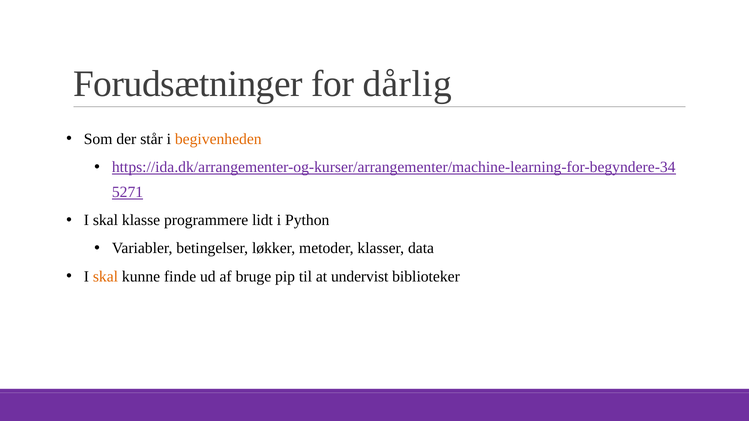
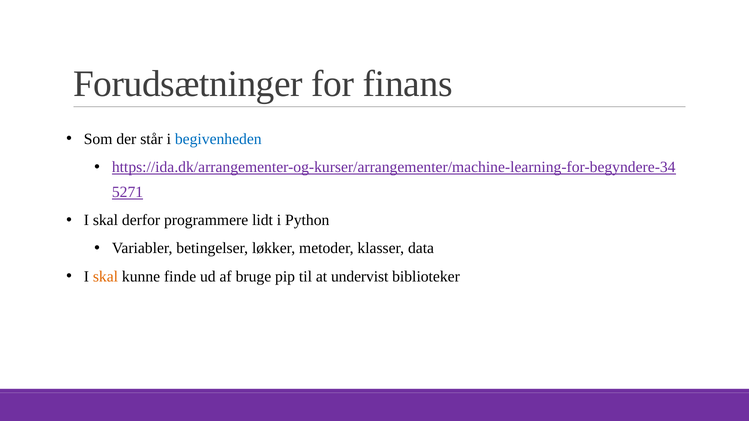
dårlig: dårlig -> finans
begivenheden colour: orange -> blue
klasse: klasse -> derfor
